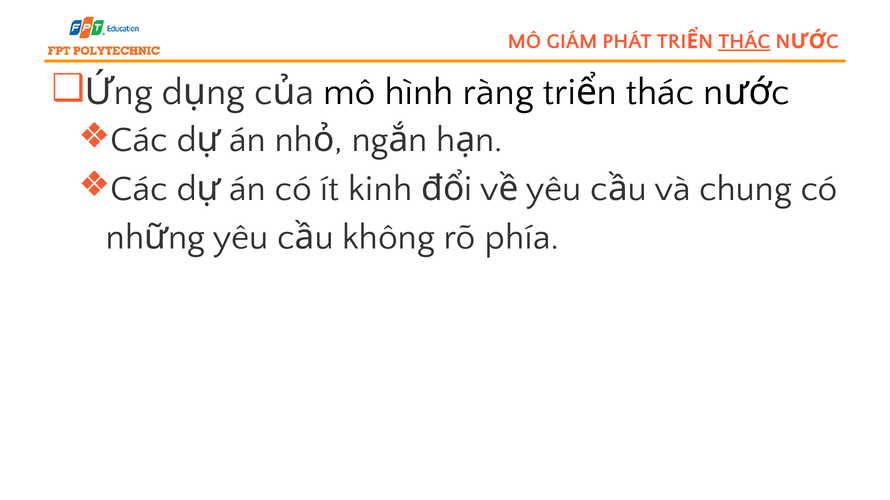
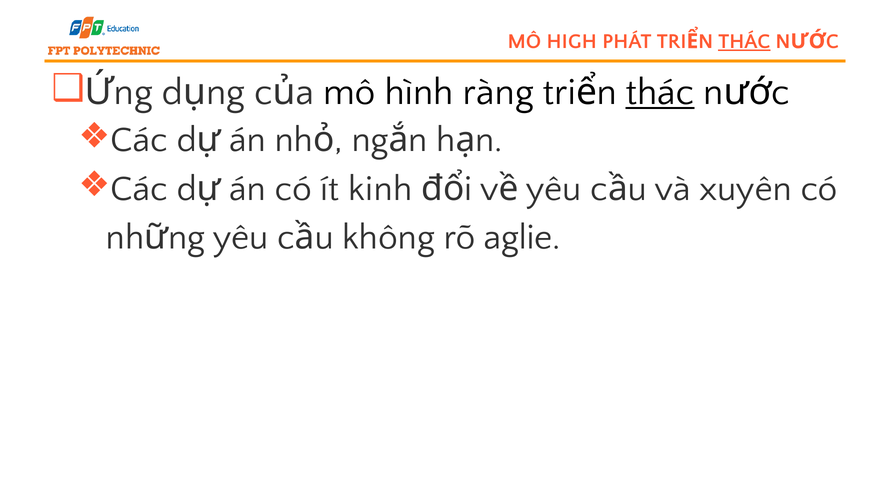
GIÁM: GIÁM -> HIGH
thác at (660, 92) underline: none -> present
chung: chung -> xuyên
phía: phía -> aglie
